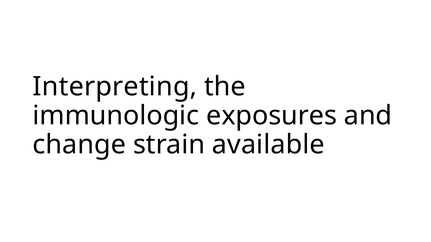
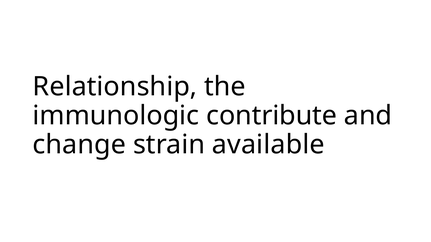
Interpreting: Interpreting -> Relationship
exposures: exposures -> contribute
